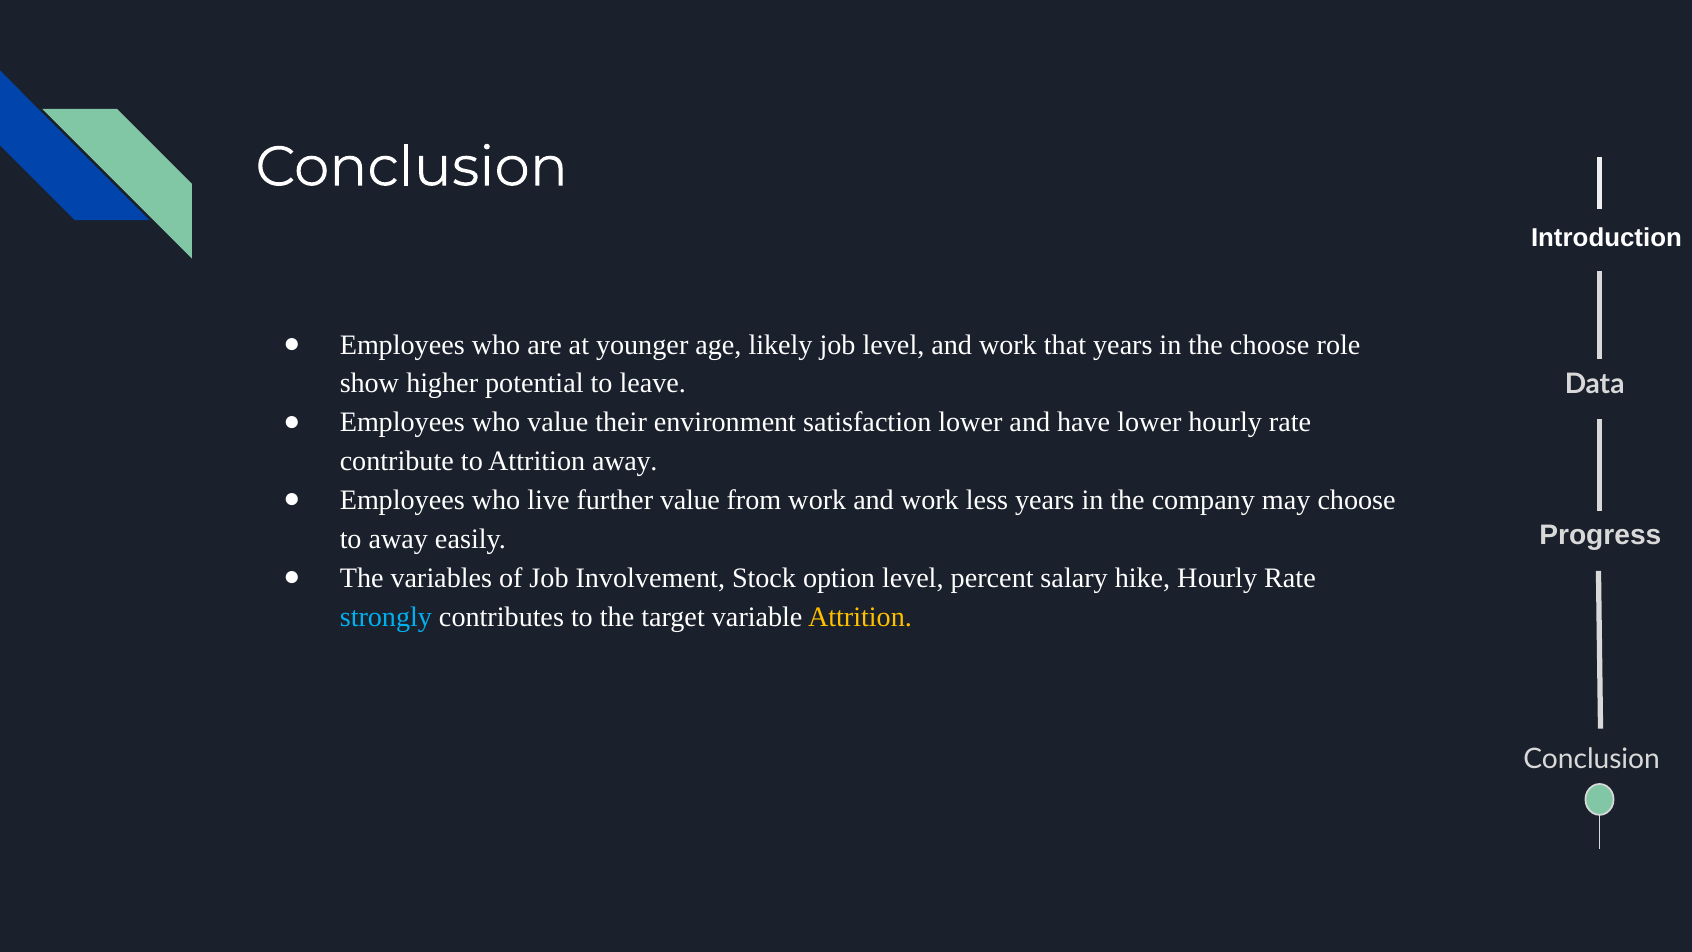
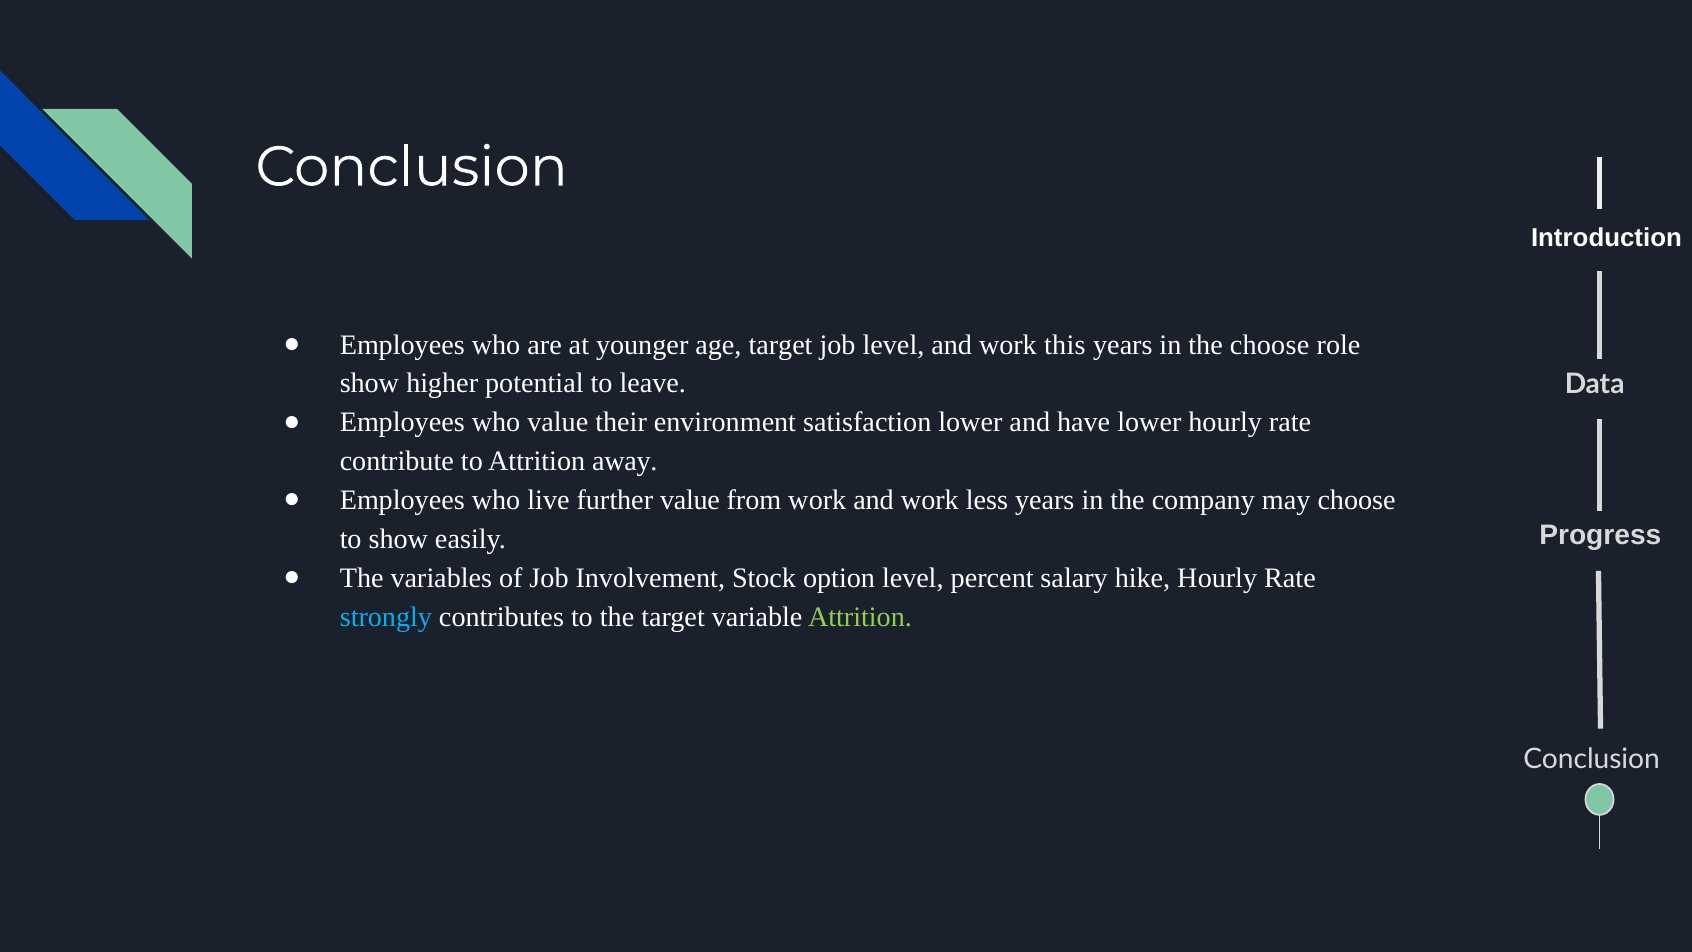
age likely: likely -> target
that: that -> this
to away: away -> show
Attrition at (860, 617) colour: yellow -> light green
